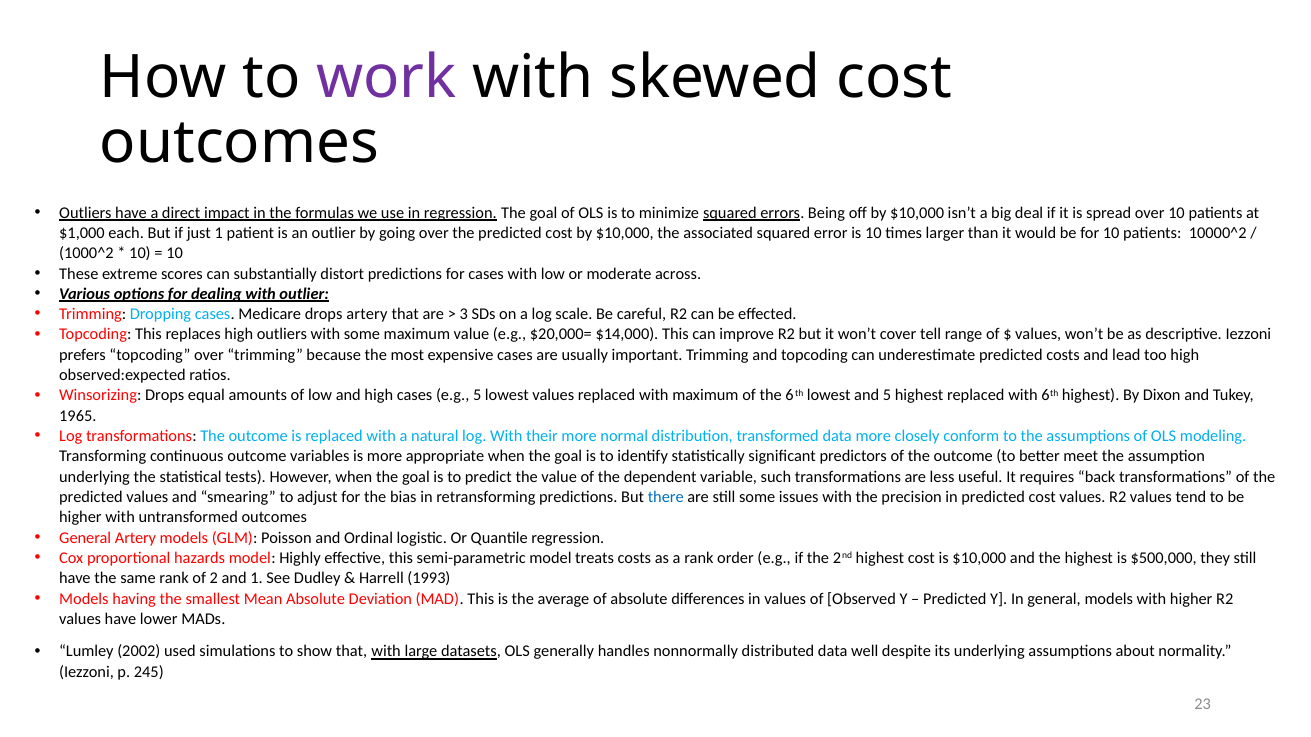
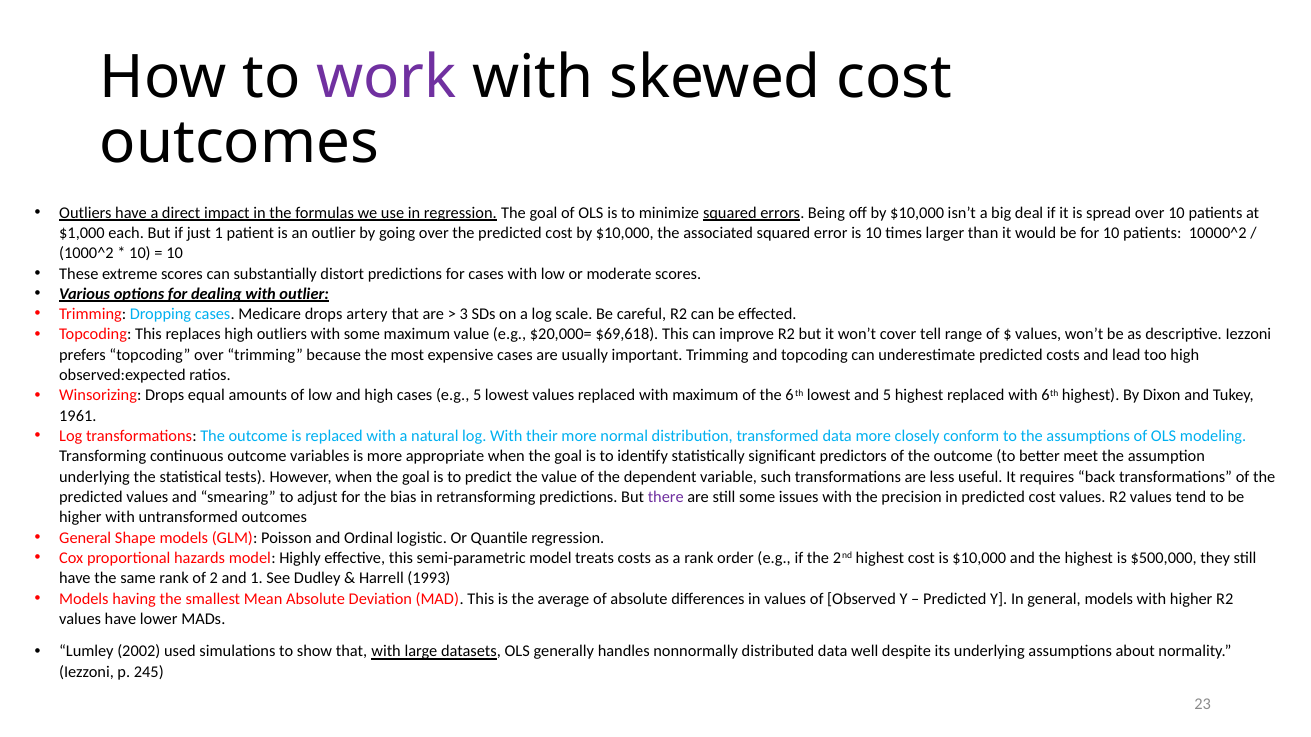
moderate across: across -> scores
$14,000: $14,000 -> $69,618
1965: 1965 -> 1961
there colour: blue -> purple
General Artery: Artery -> Shape
